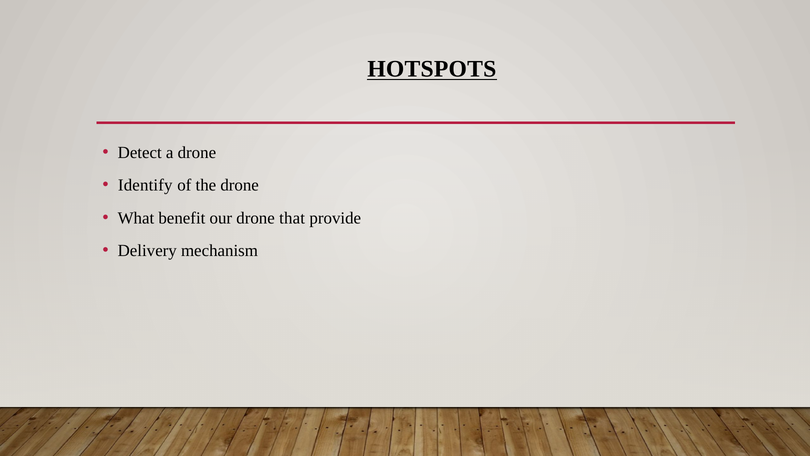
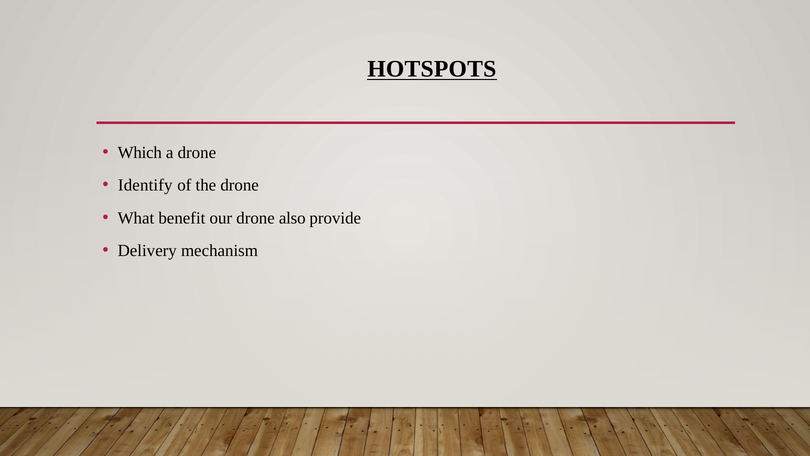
Detect: Detect -> Which
that: that -> also
